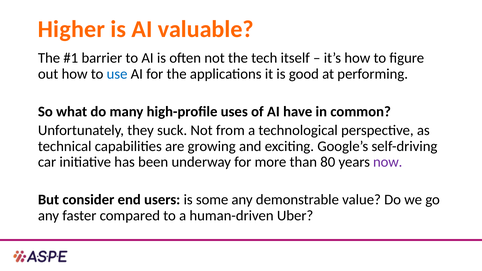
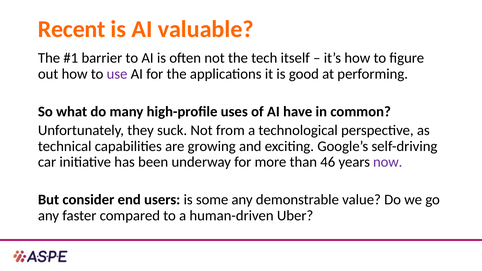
Higher: Higher -> Recent
use colour: blue -> purple
80: 80 -> 46
